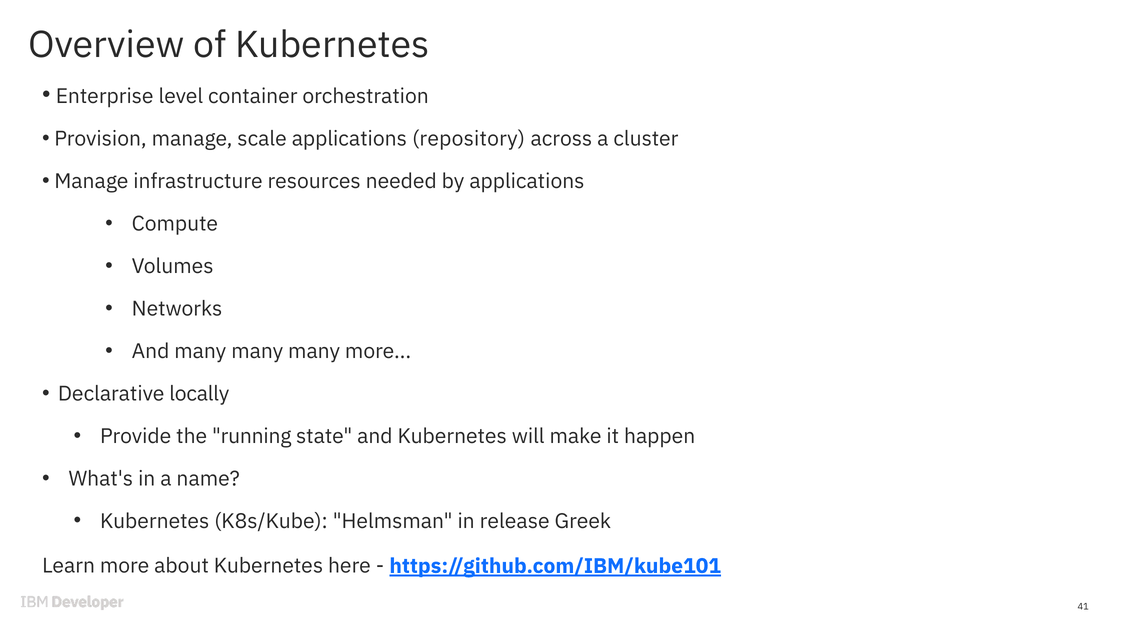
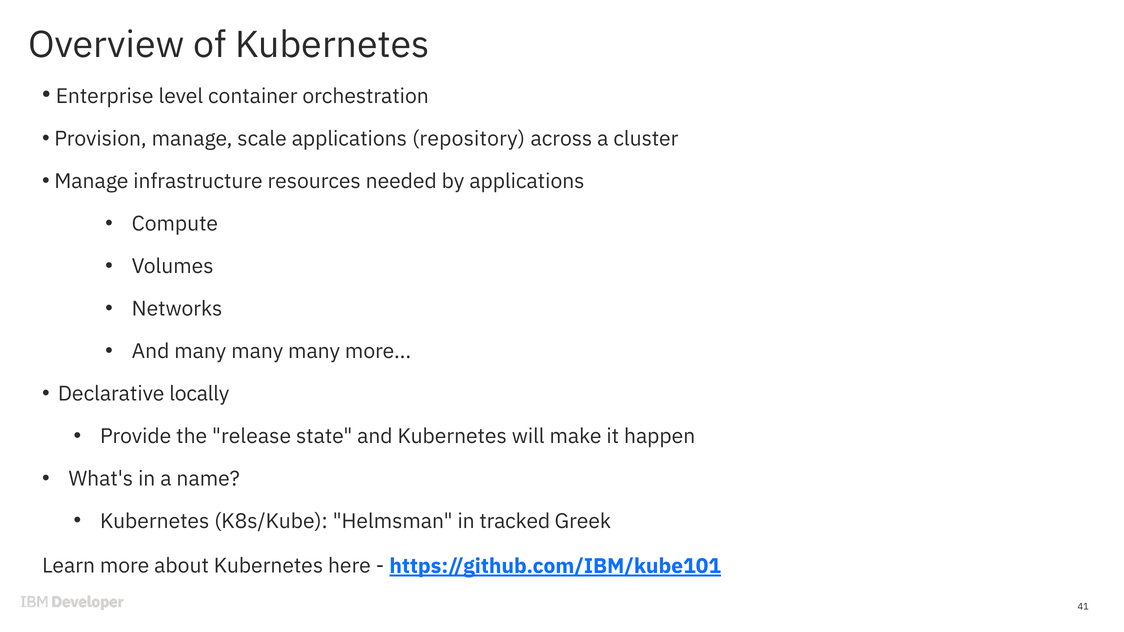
running: running -> release
release: release -> tracked
